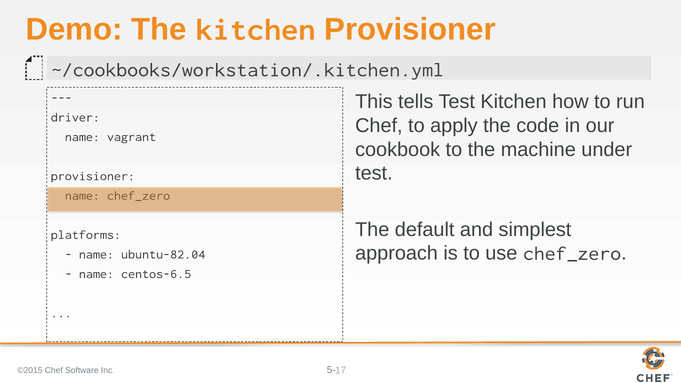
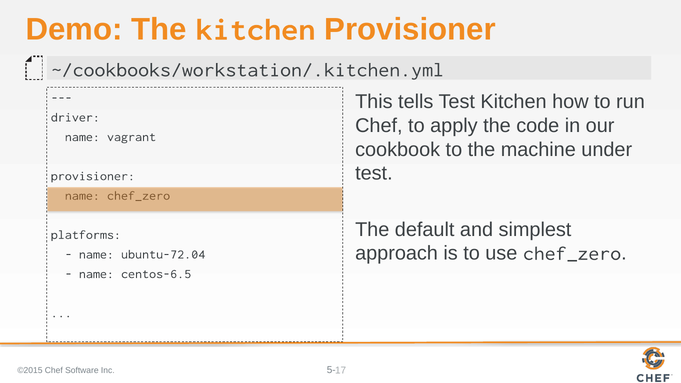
ubuntu-82.04: ubuntu-82.04 -> ubuntu-72.04
